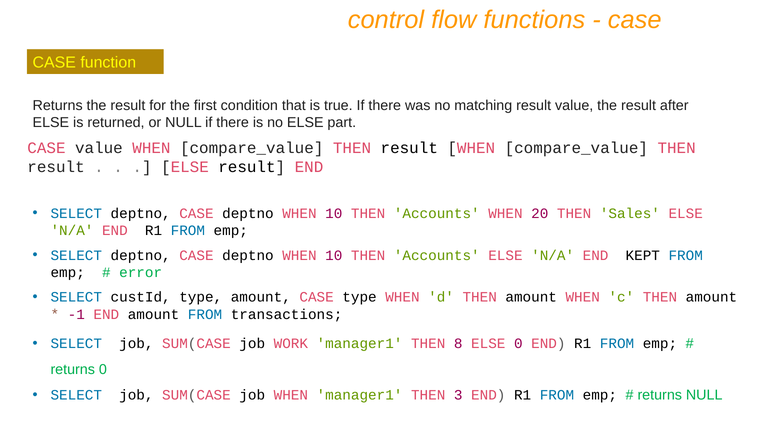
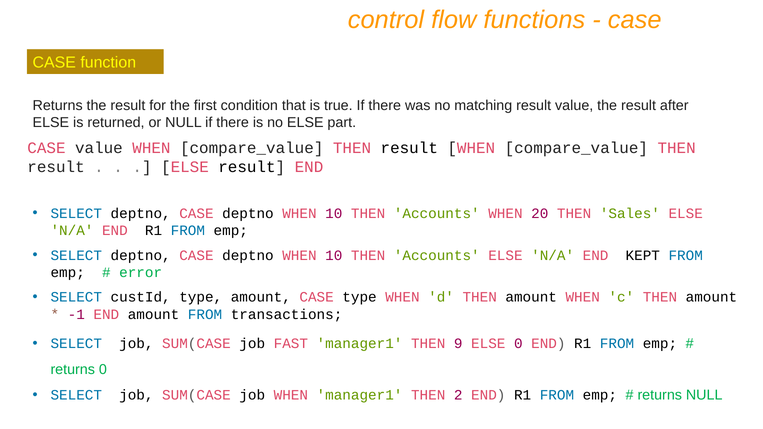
WORK: WORK -> FAST
8: 8 -> 9
3: 3 -> 2
